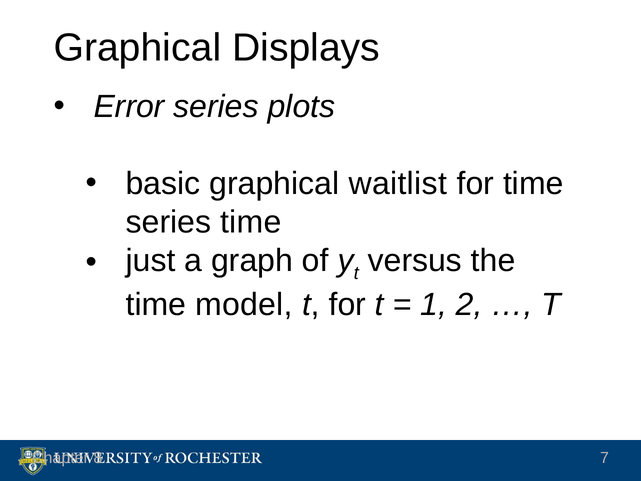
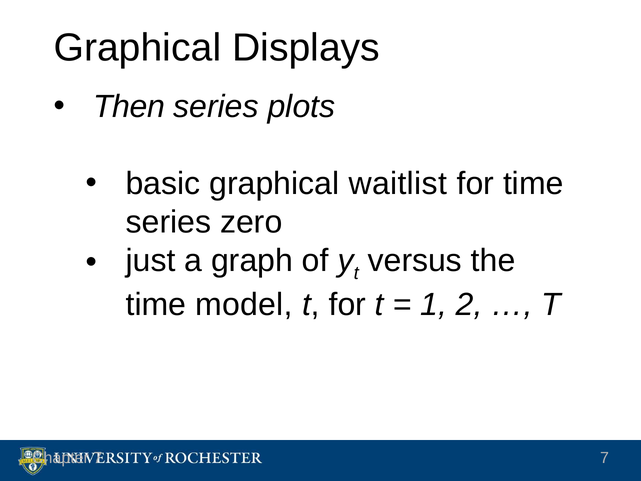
Error: Error -> Then
series time: time -> zero
Chapter 8: 8 -> 7
